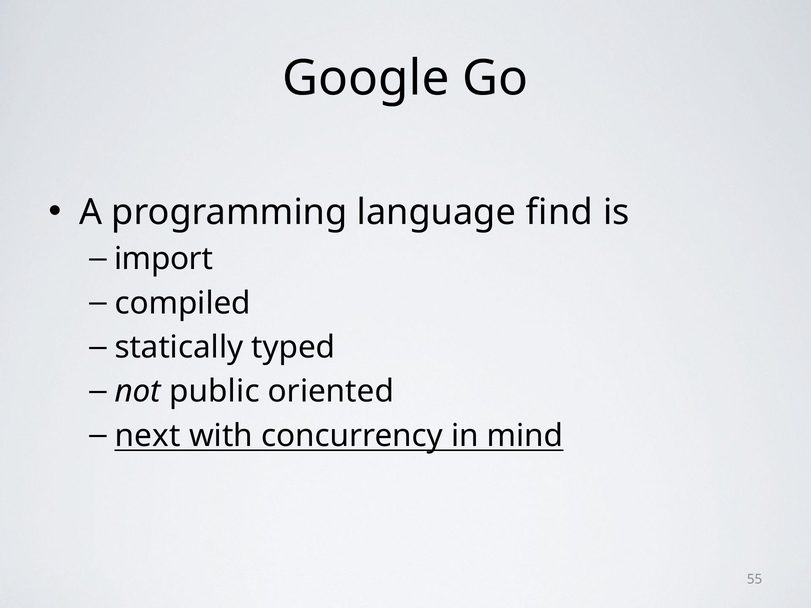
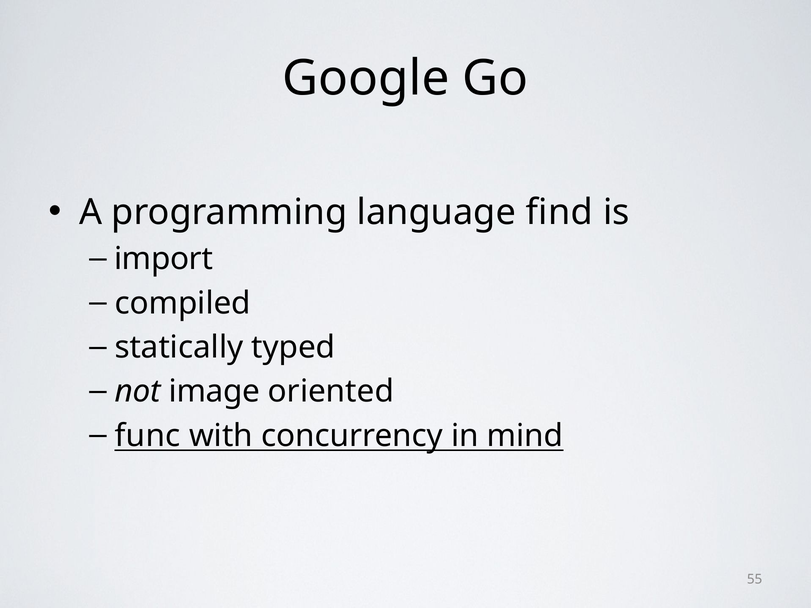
public: public -> image
next: next -> func
